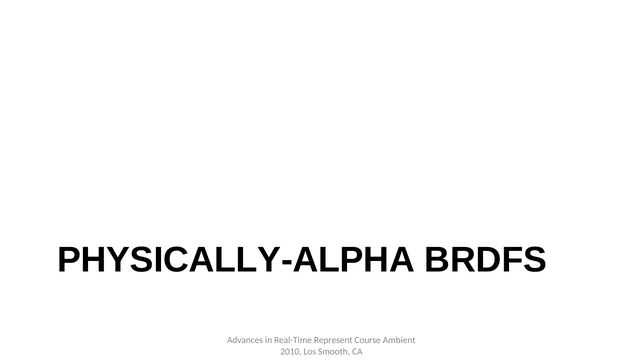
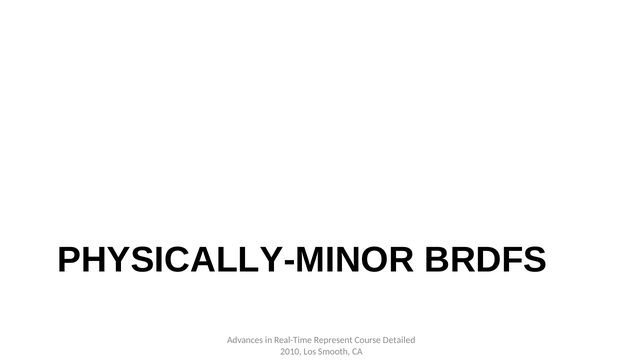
PHYSICALLY-ALPHA: PHYSICALLY-ALPHA -> PHYSICALLY-MINOR
Ambient: Ambient -> Detailed
